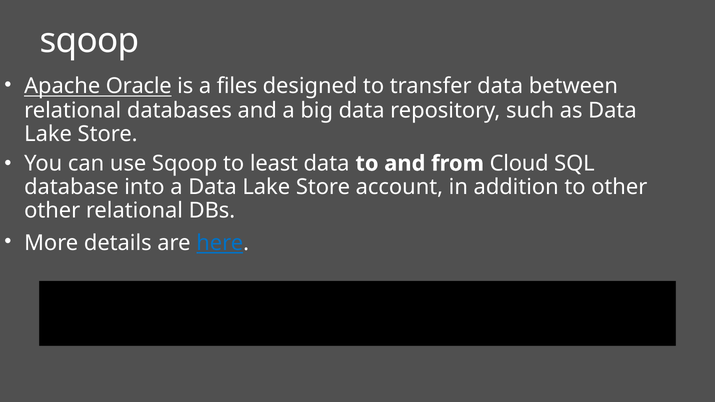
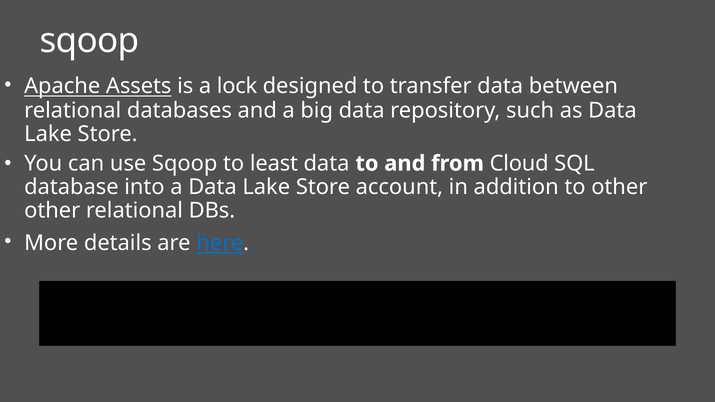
Oracle: Oracle -> Assets
files: files -> lock
